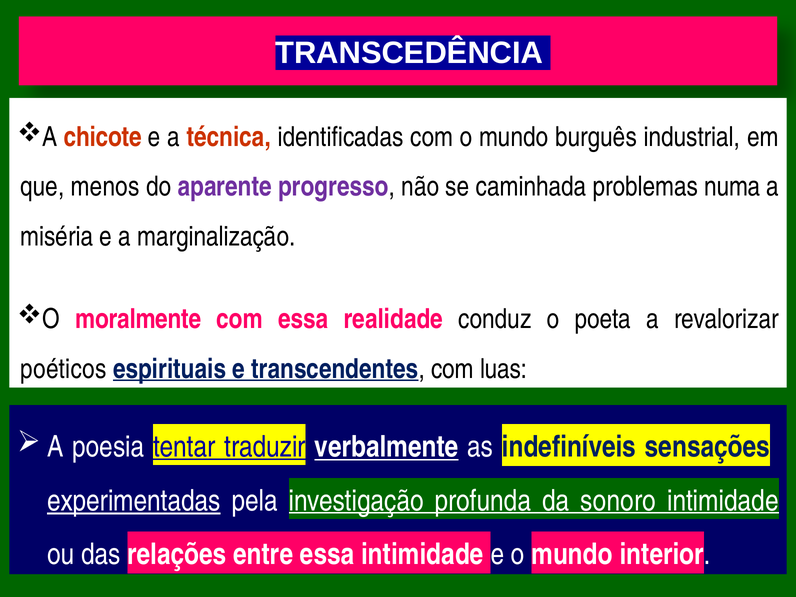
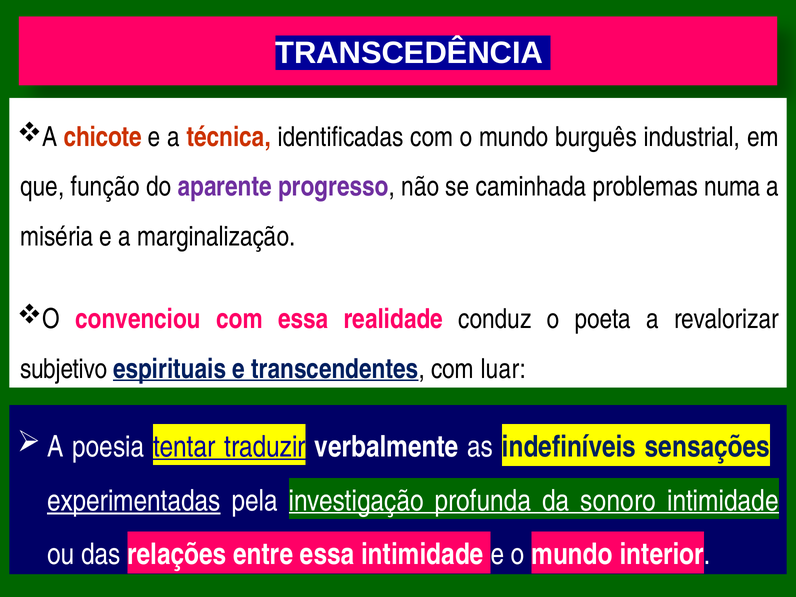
menos: menos -> função
moralmente: moralmente -> convenciou
poéticos: poéticos -> subjetivo
luas: luas -> luar
verbalmente underline: present -> none
